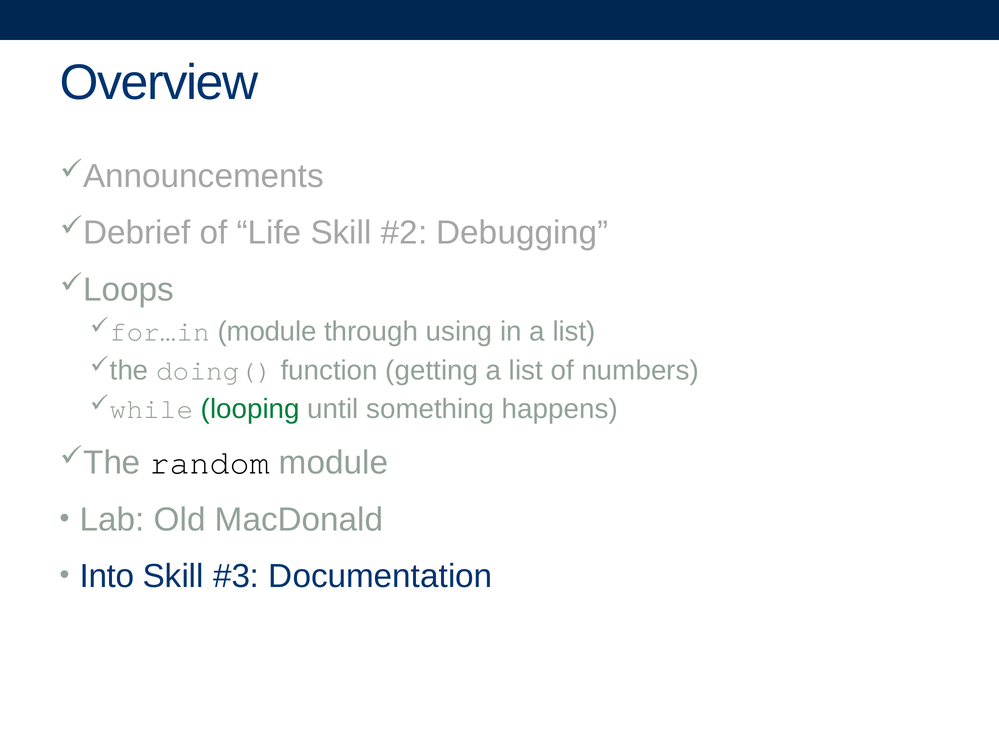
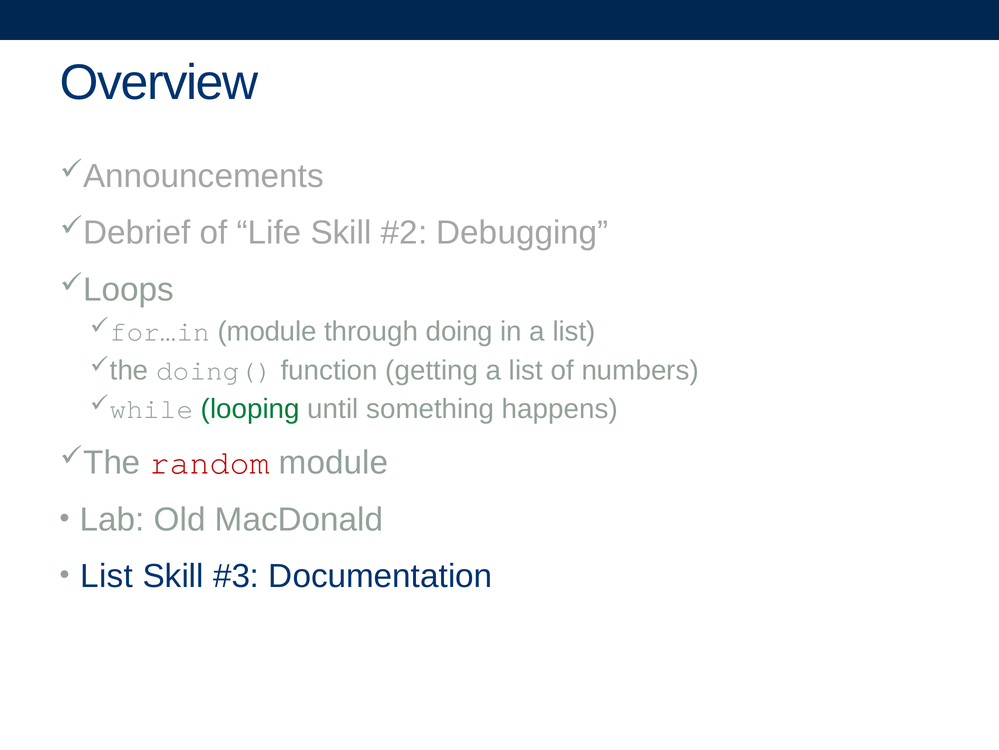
using: using -> doing
random colour: black -> red
Into at (107, 576): Into -> List
